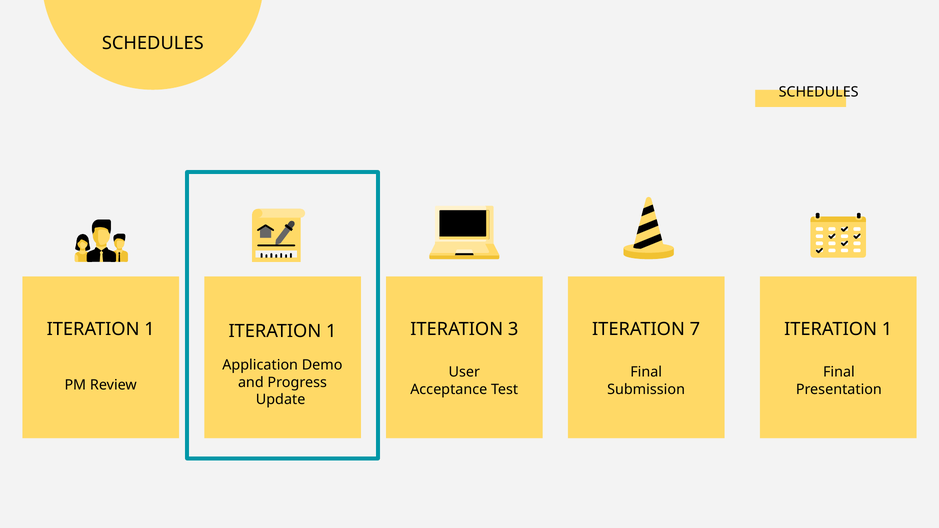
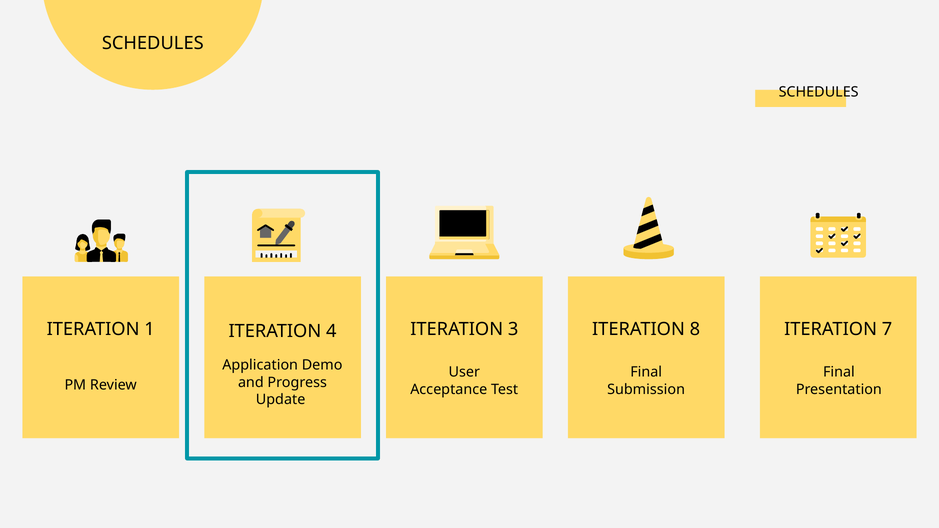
1 at (887, 329): 1 -> 7
1 at (331, 331): 1 -> 4
7: 7 -> 8
